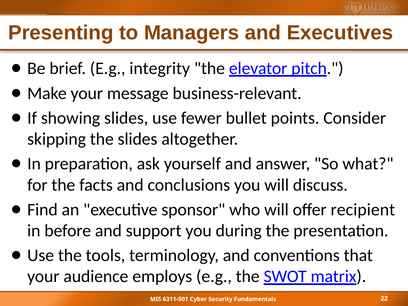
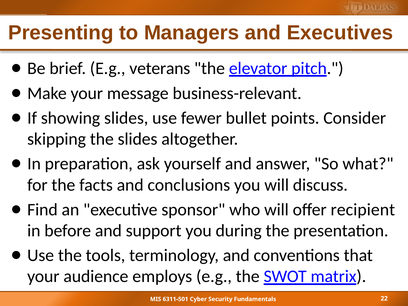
integrity: integrity -> veterans
